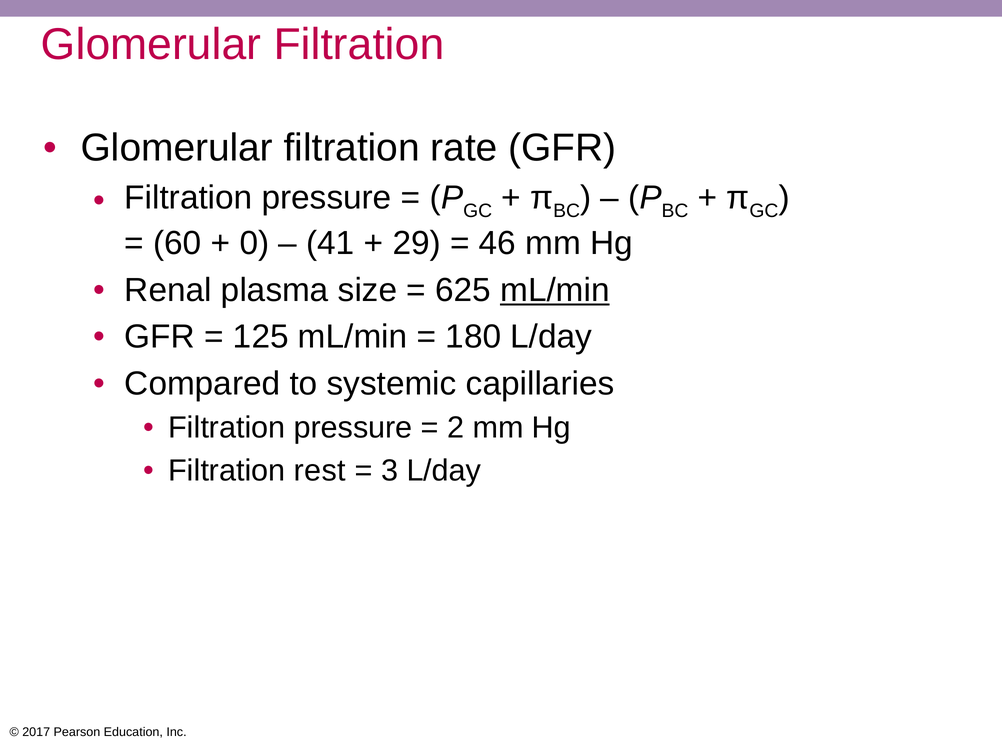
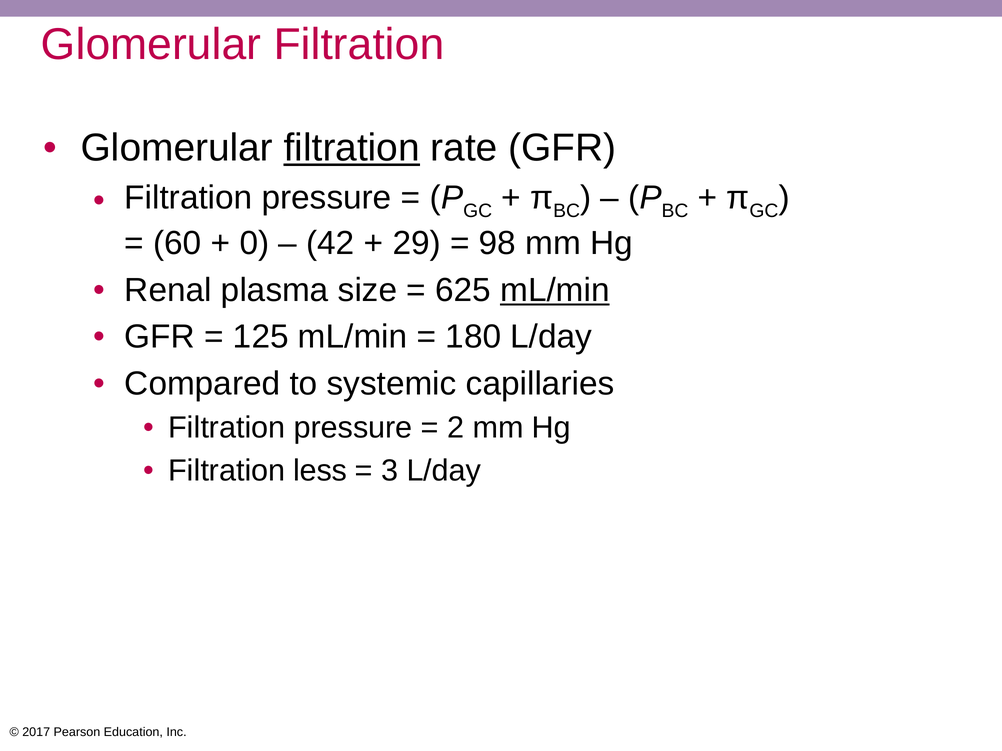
filtration at (352, 148) underline: none -> present
41: 41 -> 42
46: 46 -> 98
rest: rest -> less
